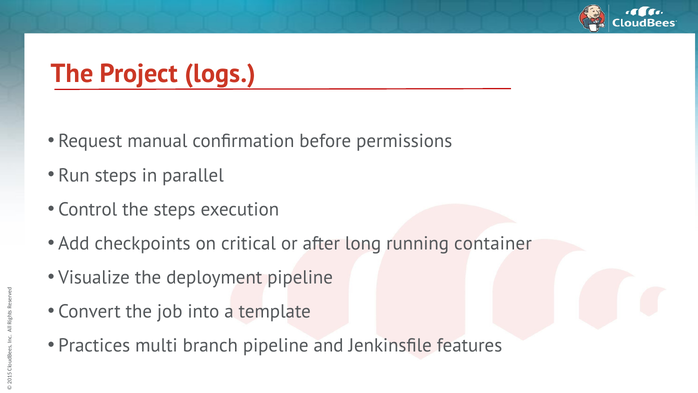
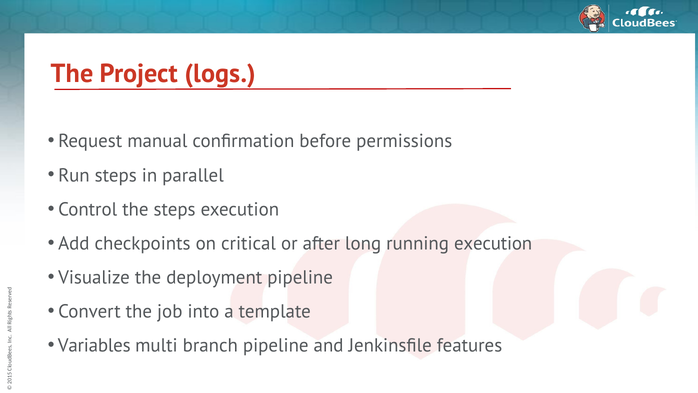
running container: container -> execution
Practices: Practices -> Variables
